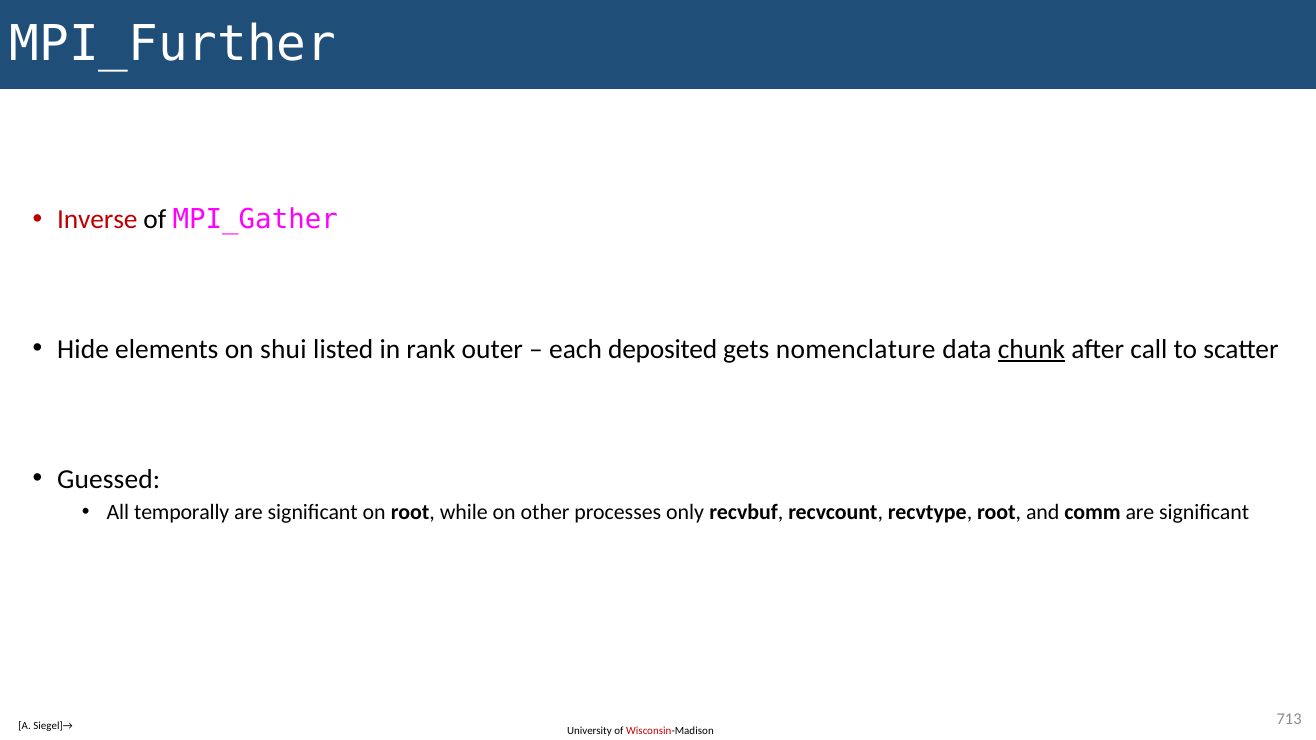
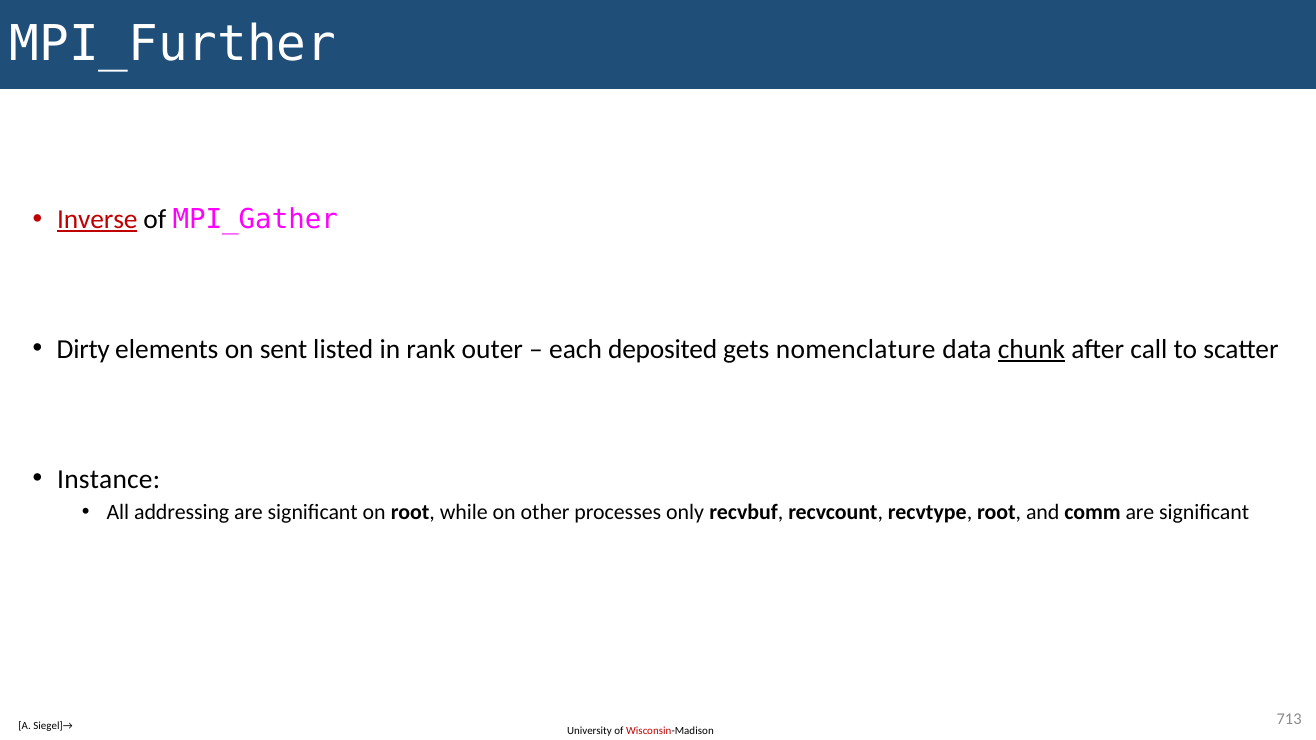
Inverse underline: none -> present
Hide: Hide -> Dirty
shui: shui -> sent
Guessed: Guessed -> Instance
temporally: temporally -> addressing
